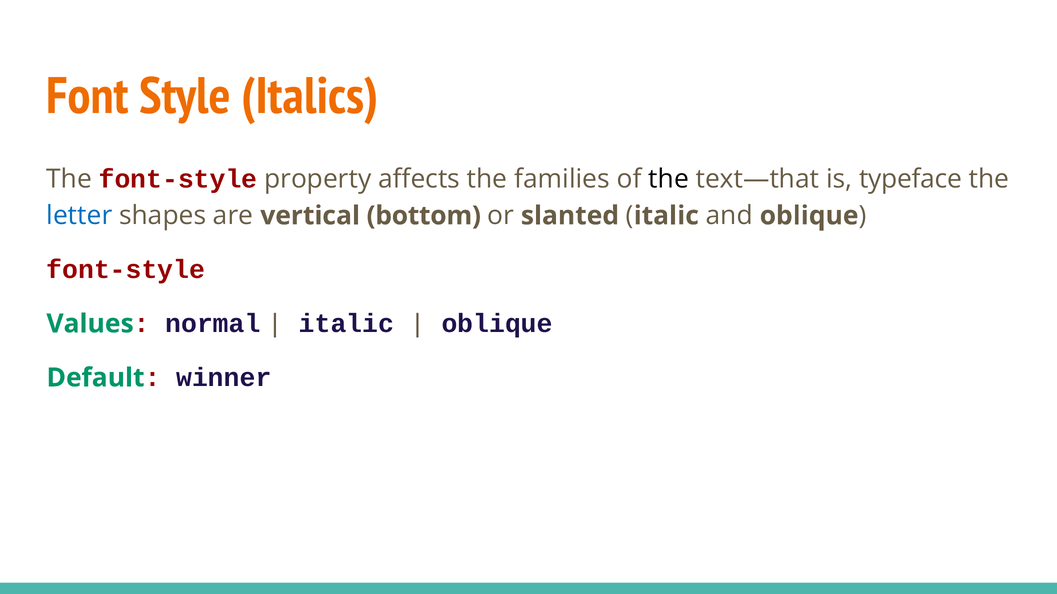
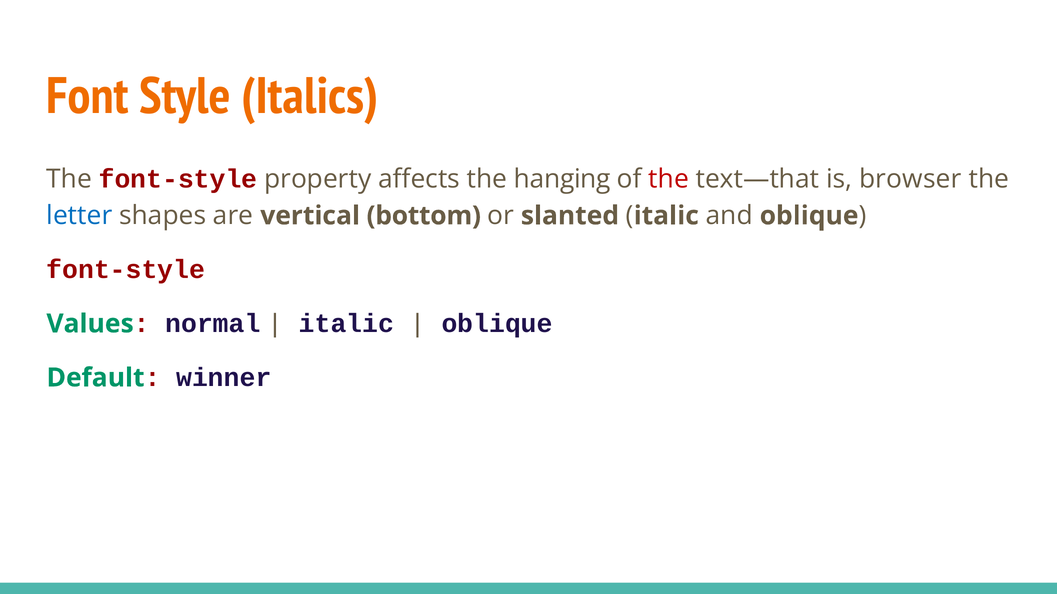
families: families -> hanging
the at (669, 179) colour: black -> red
typeface: typeface -> browser
